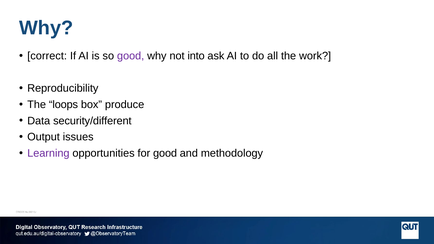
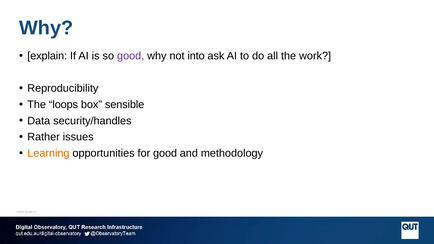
correct: correct -> explain
produce: produce -> sensible
security/different: security/different -> security/handles
Output: Output -> Rather
Learning colour: purple -> orange
